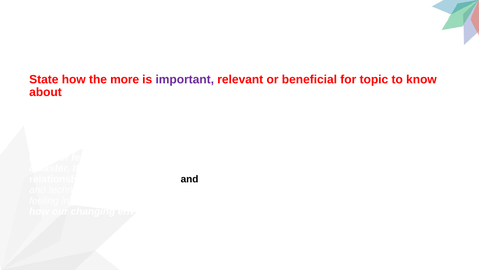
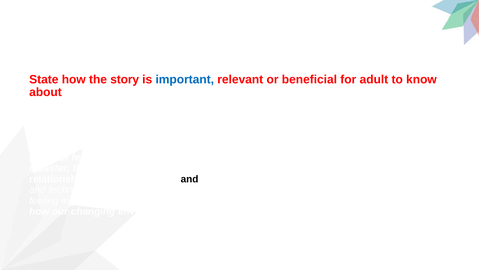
more: more -> story
important colour: purple -> blue
topic: topic -> adult
